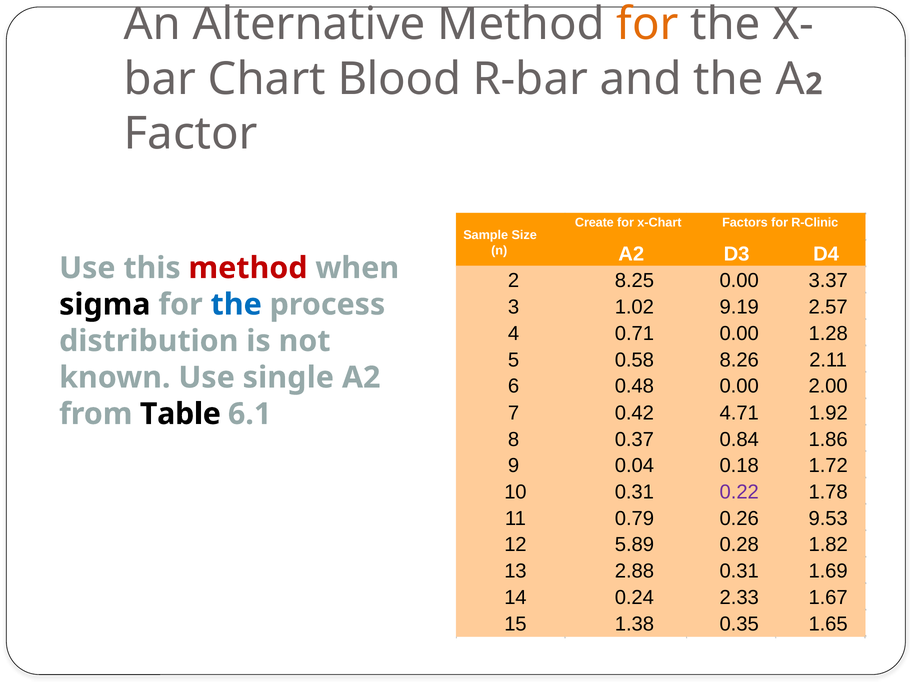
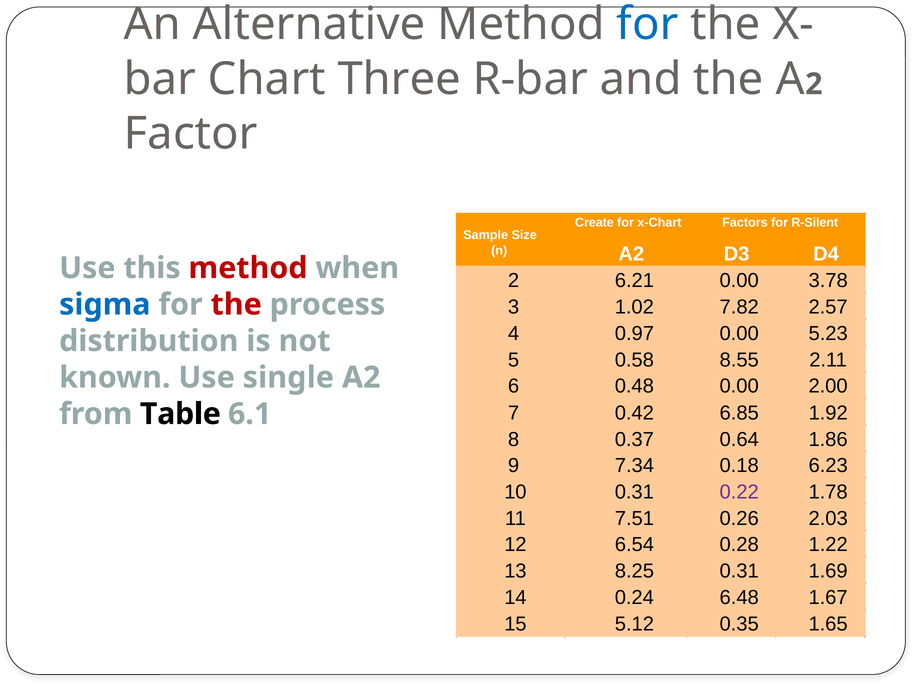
for at (648, 24) colour: orange -> blue
Blood: Blood -> Three
R-Clinic: R-Clinic -> R-Silent
8.25: 8.25 -> 6.21
3.37: 3.37 -> 3.78
9.19: 9.19 -> 7.82
sigma colour: black -> blue
the at (236, 305) colour: blue -> red
0.71: 0.71 -> 0.97
1.28: 1.28 -> 5.23
8.26: 8.26 -> 8.55
4.71: 4.71 -> 6.85
0.84: 0.84 -> 0.64
0.04: 0.04 -> 7.34
1.72: 1.72 -> 6.23
0.79: 0.79 -> 7.51
9.53: 9.53 -> 2.03
5.89: 5.89 -> 6.54
1.82: 1.82 -> 1.22
2.88: 2.88 -> 8.25
2.33: 2.33 -> 6.48
1.38: 1.38 -> 5.12
